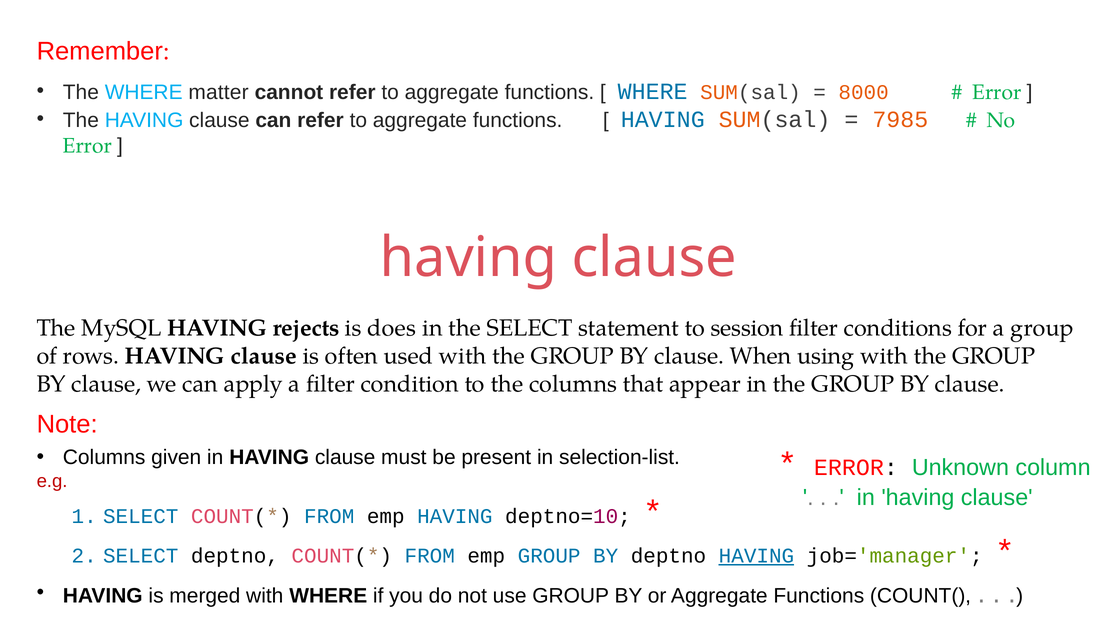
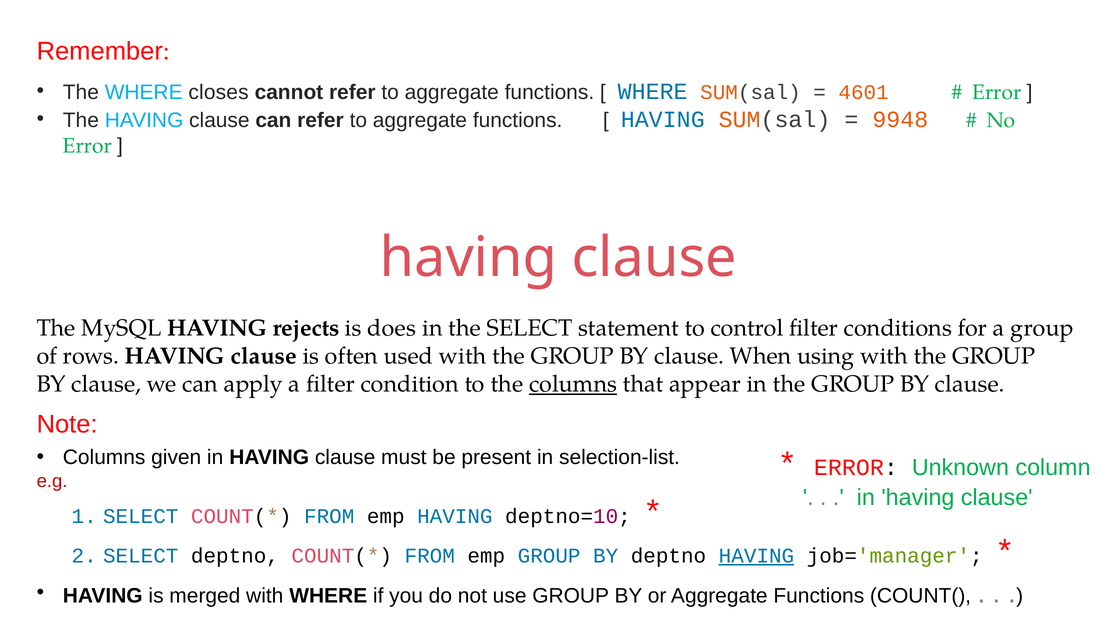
matter: matter -> closes
8000: 8000 -> 4601
7985: 7985 -> 9948
session: session -> control
columns at (573, 384) underline: none -> present
